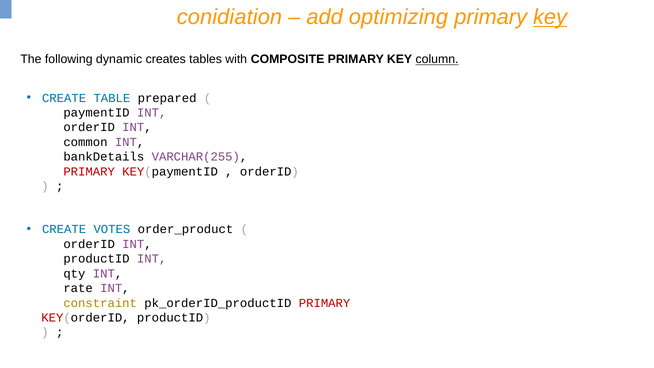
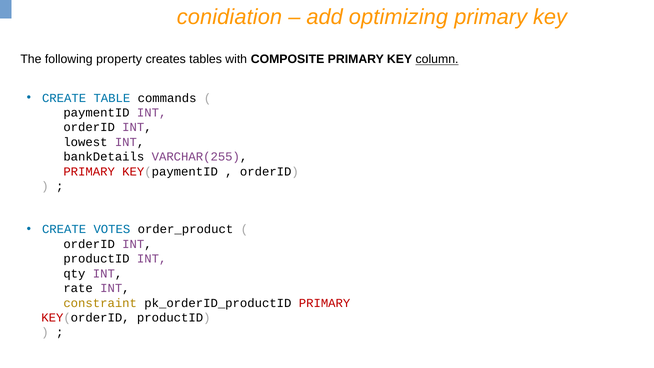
key at (550, 17) underline: present -> none
dynamic: dynamic -> property
prepared: prepared -> commands
common: common -> lowest
